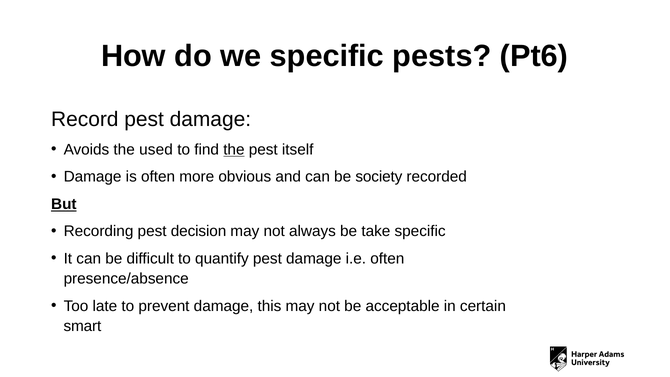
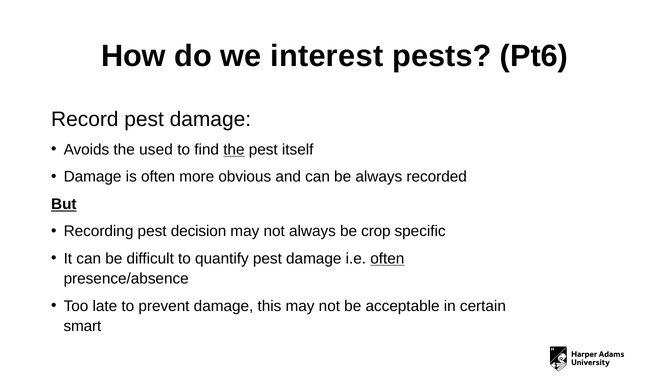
we specific: specific -> interest
be society: society -> always
take: take -> crop
often at (387, 259) underline: none -> present
